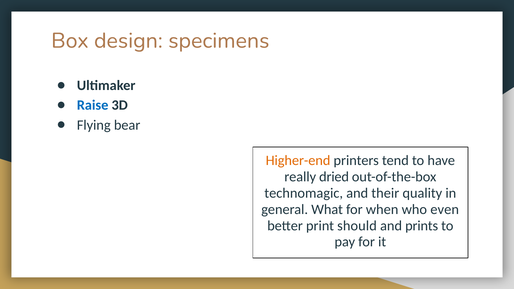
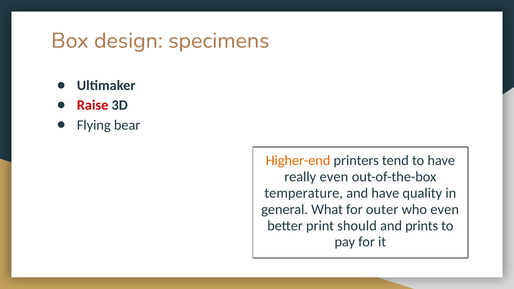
Raise colour: blue -> red
really dried: dried -> even
technomagic: technomagic -> temperature
and their: their -> have
when: when -> outer
